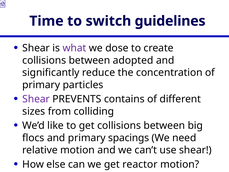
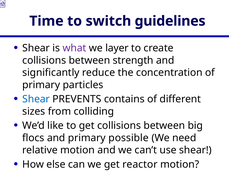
dose: dose -> layer
adopted: adopted -> strength
Shear at (36, 99) colour: purple -> blue
spacings: spacings -> possible
